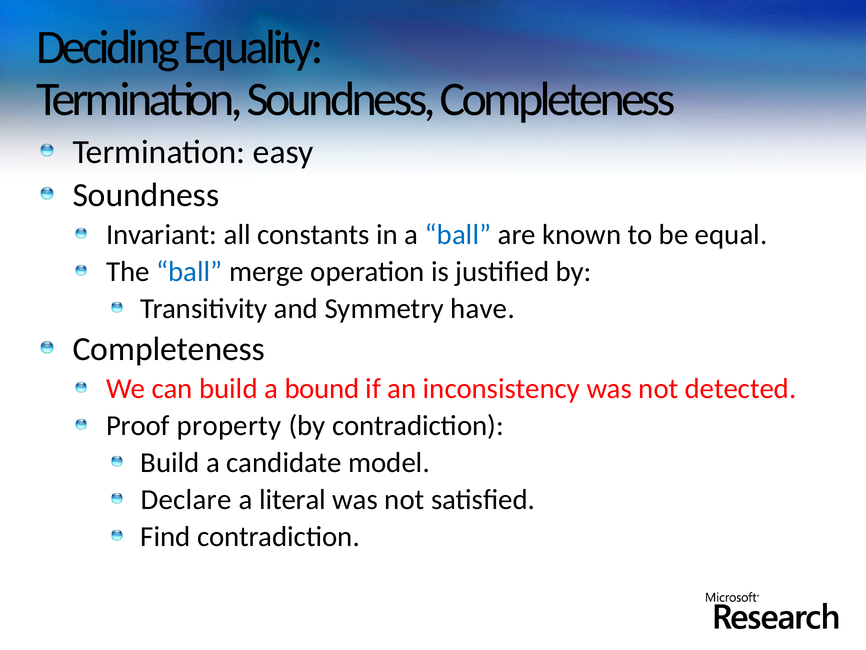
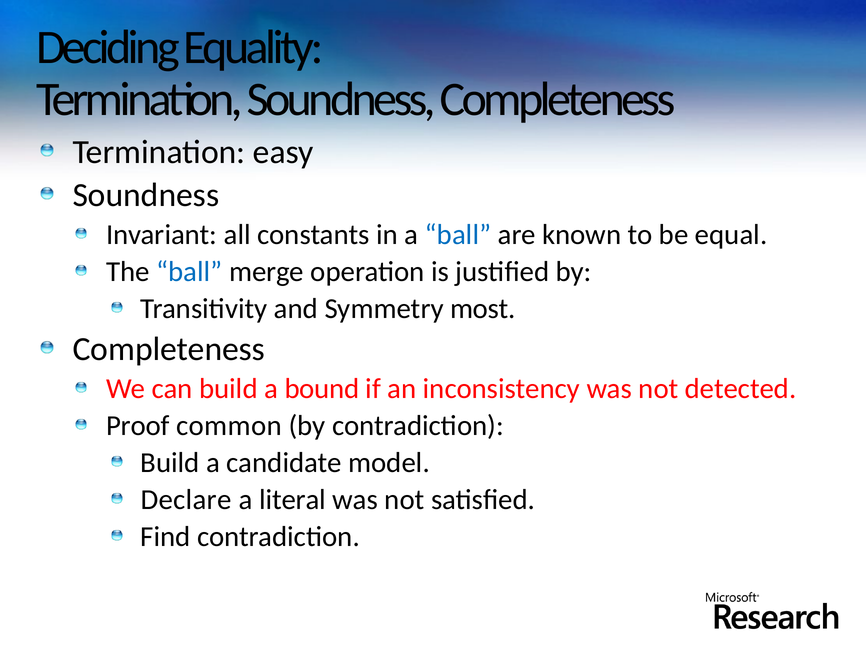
have: have -> most
property: property -> common
